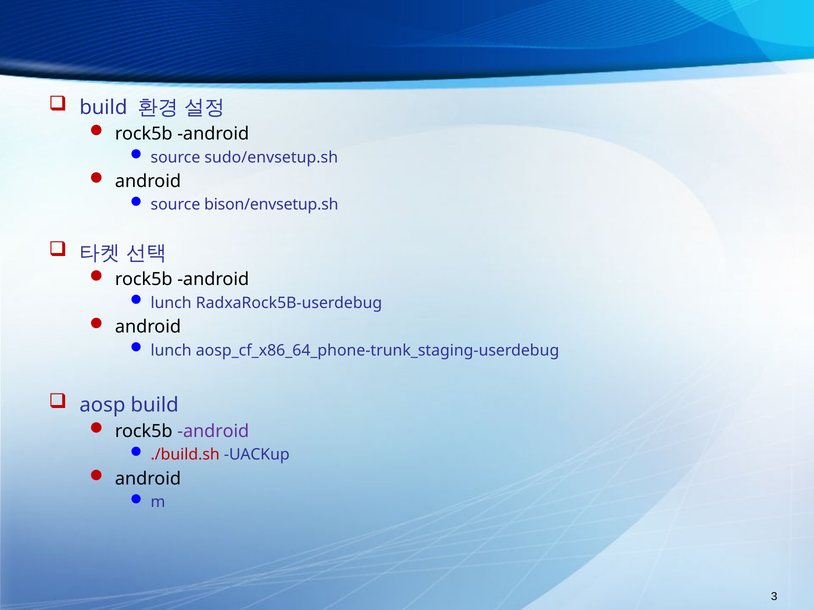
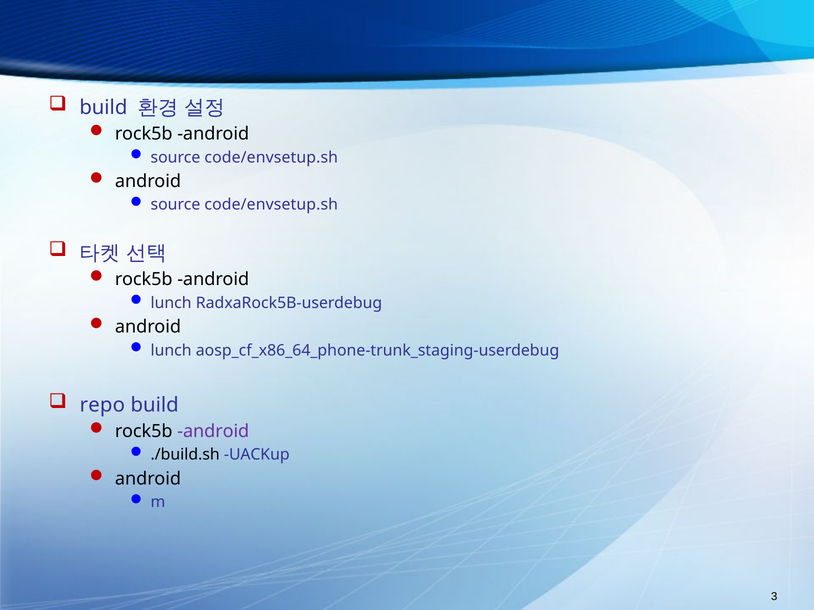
sudo/envsetup.sh at (271, 157): sudo/envsetup.sh -> code/envsetup.sh
bison/envsetup.sh at (271, 205): bison/envsetup.sh -> code/envsetup.sh
aosp: aosp -> repo
./build.sh colour: red -> black
